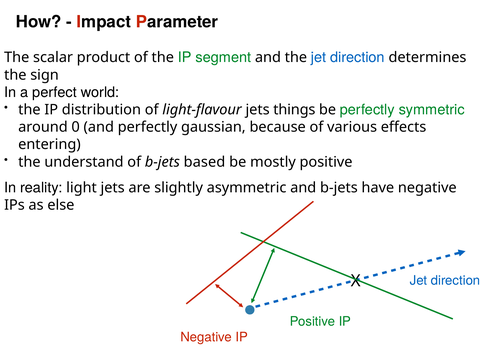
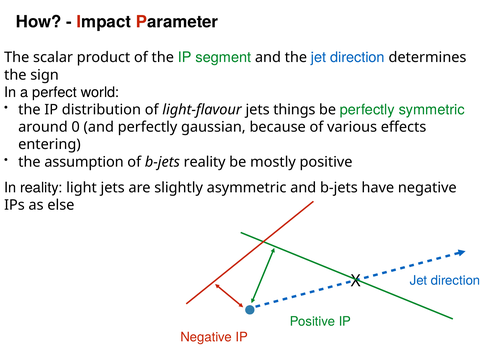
understand: understand -> assumption
b-jets based: based -> reality
